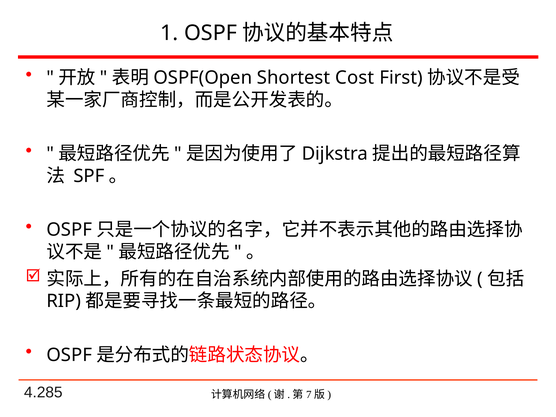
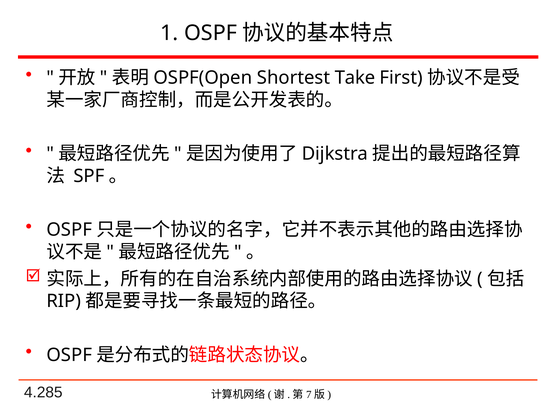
Cost: Cost -> Take
